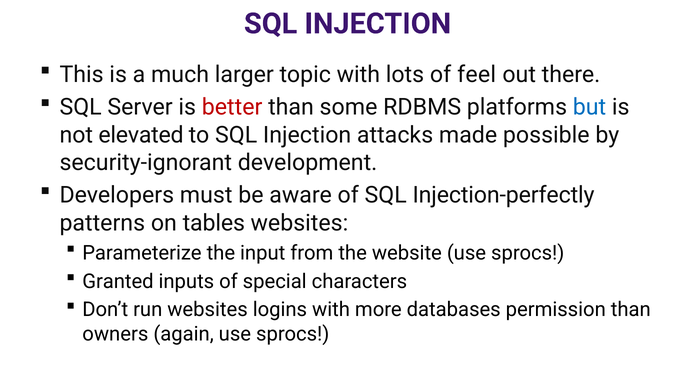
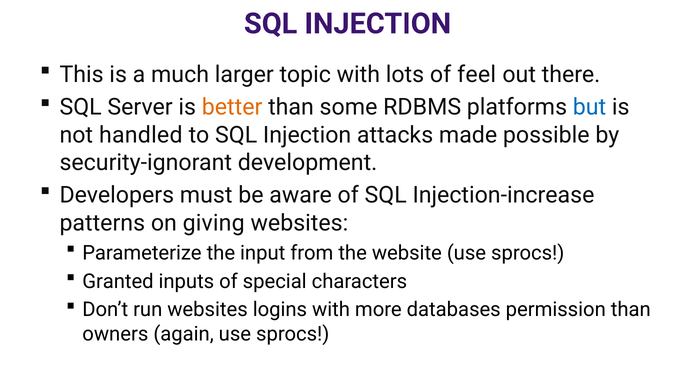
better colour: red -> orange
elevated: elevated -> handled
Injection-perfectly: Injection-perfectly -> Injection-increase
tables: tables -> giving
